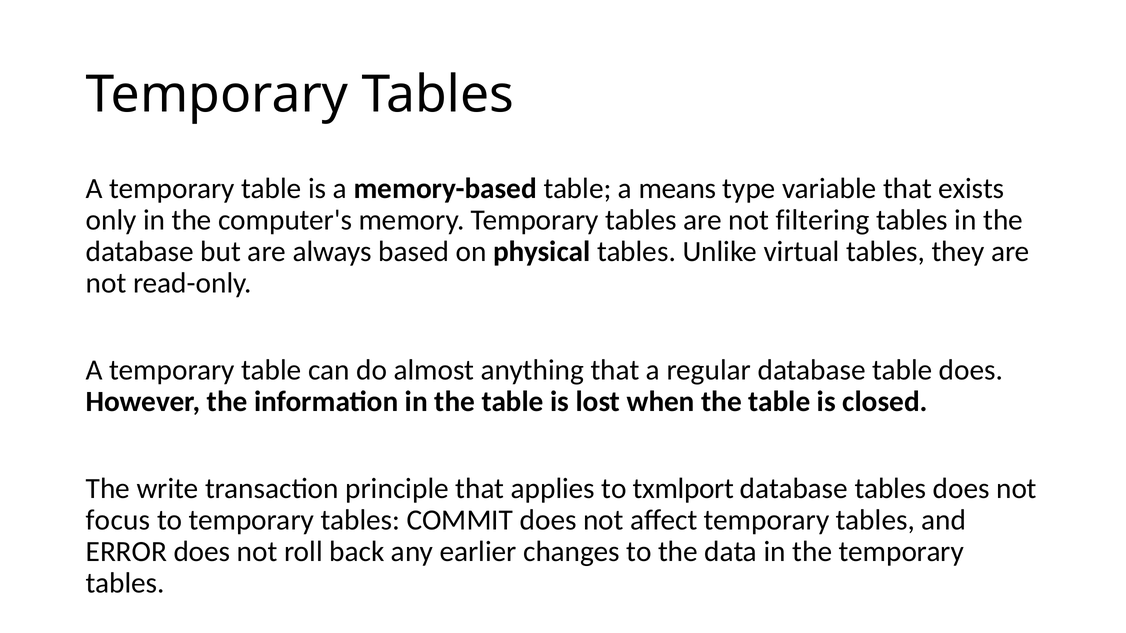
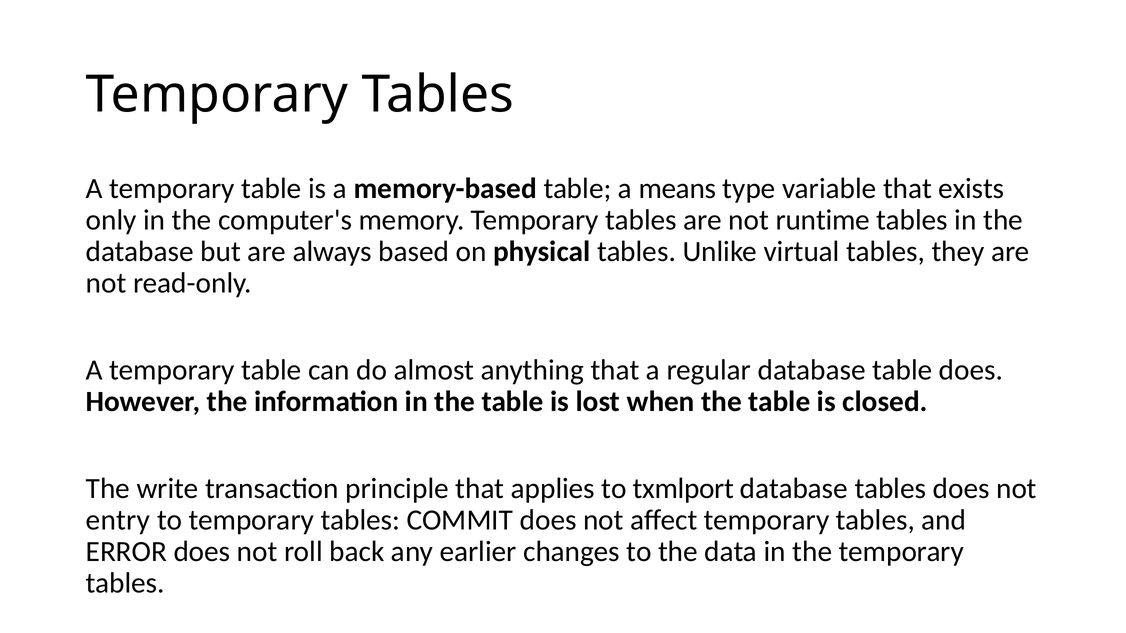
filtering: filtering -> runtime
focus: focus -> entry
